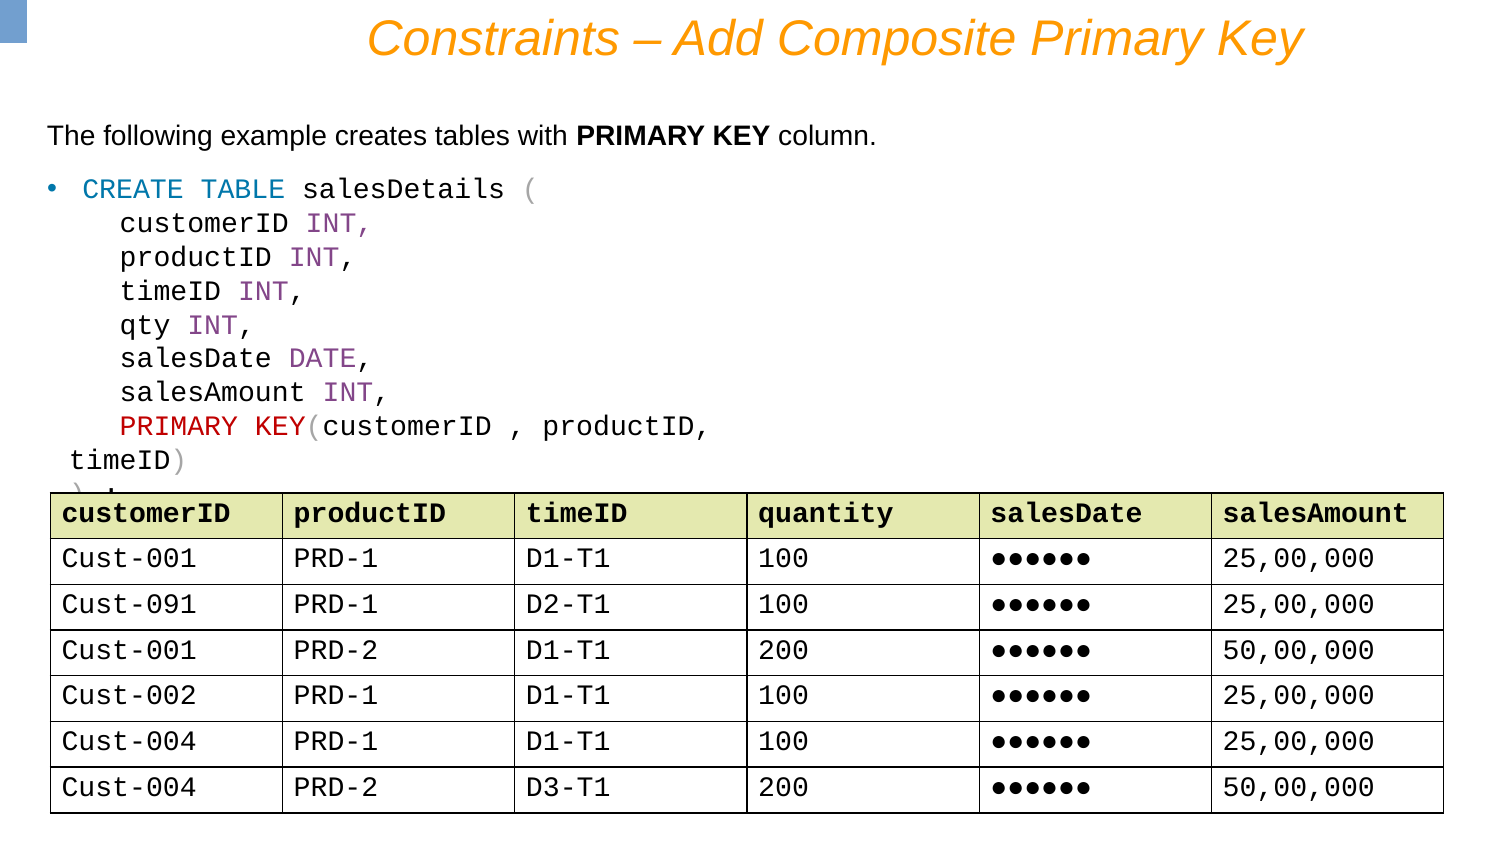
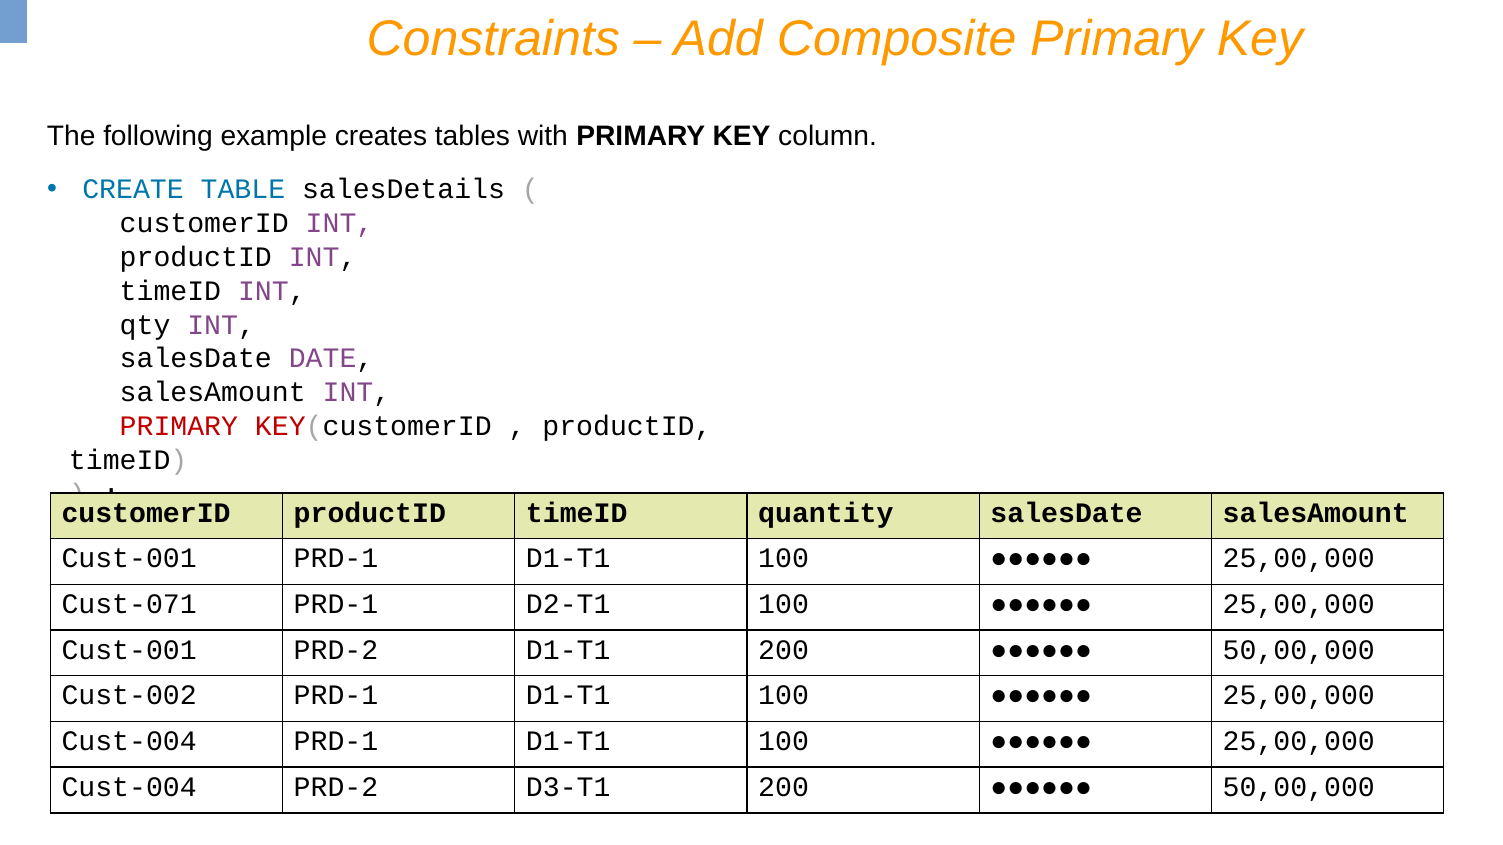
Cust-091: Cust-091 -> Cust-071
